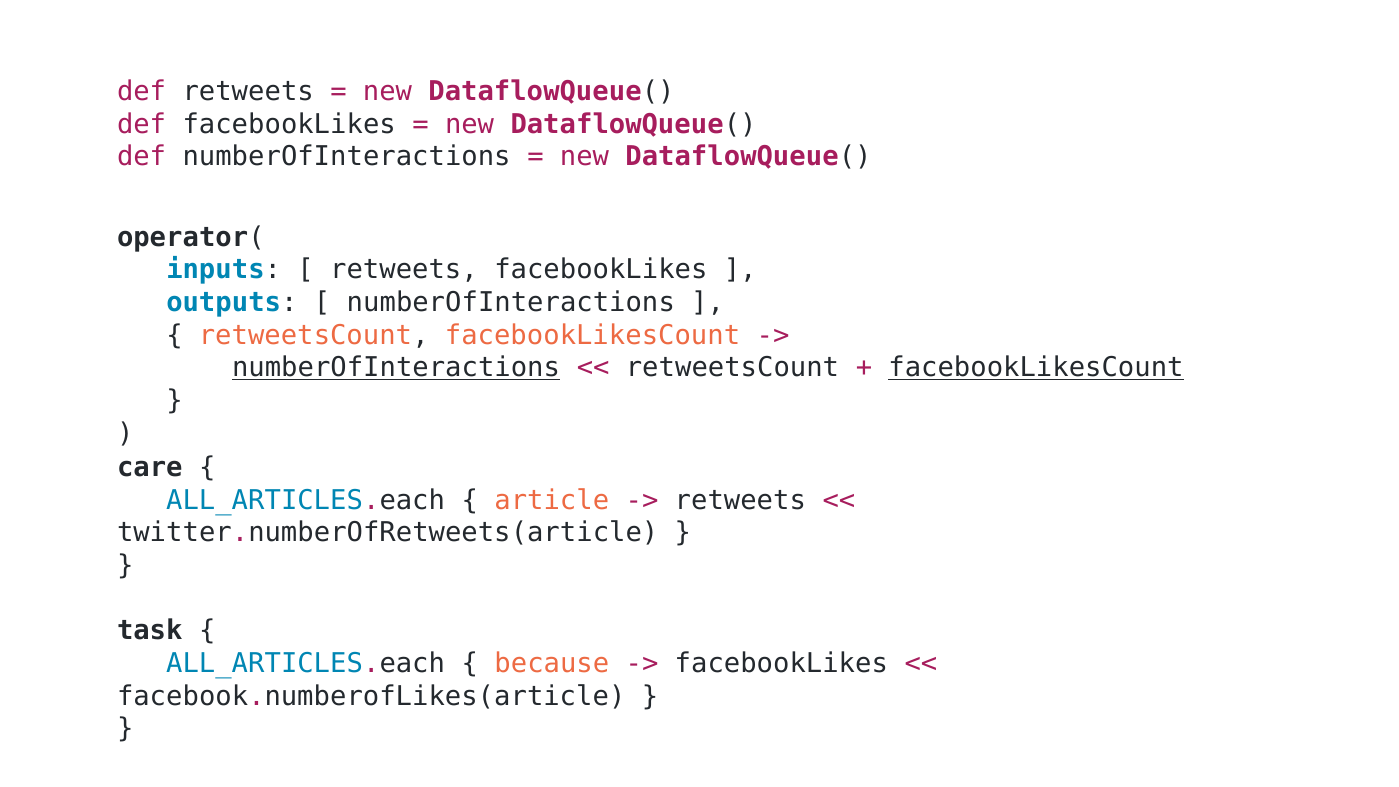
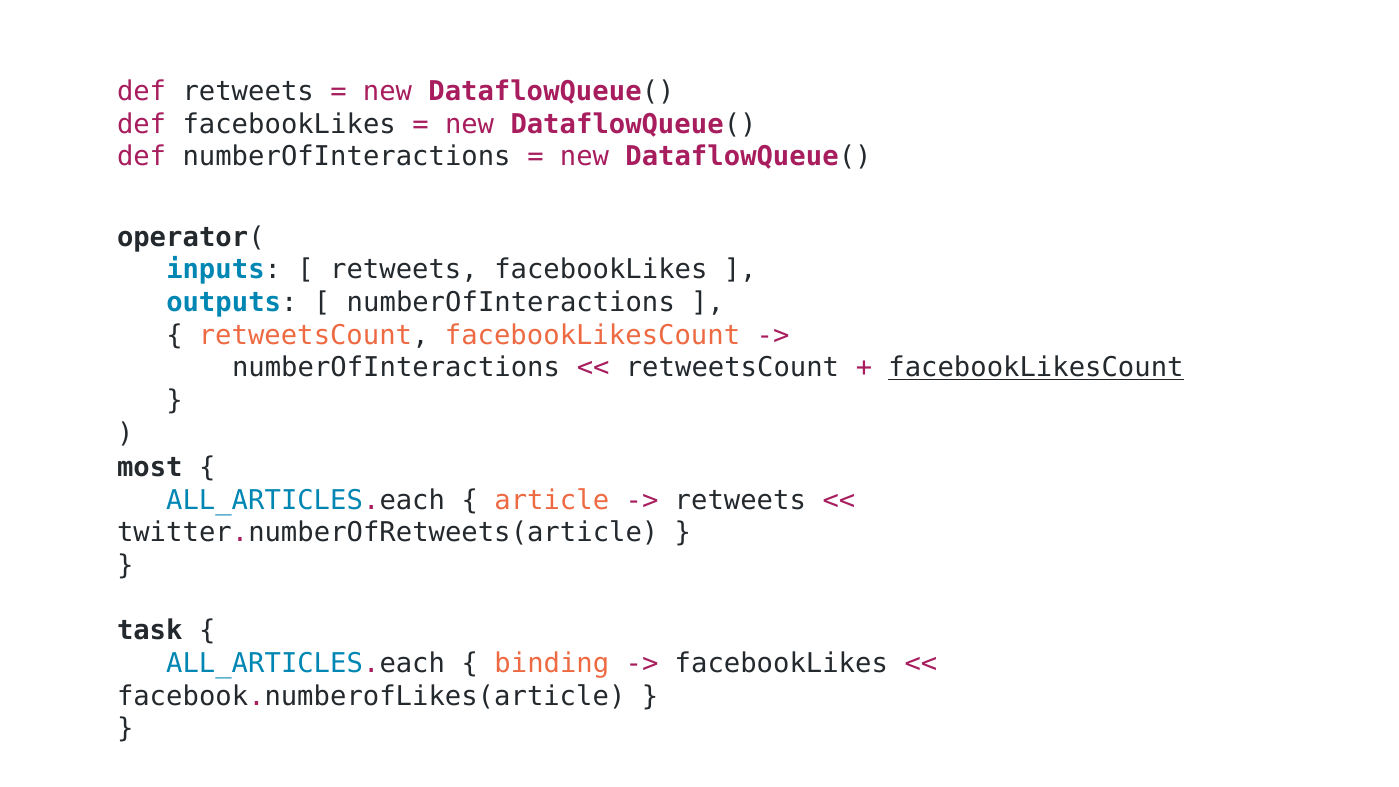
numberOfInteractions at (396, 368) underline: present -> none
care: care -> most
because: because -> binding
